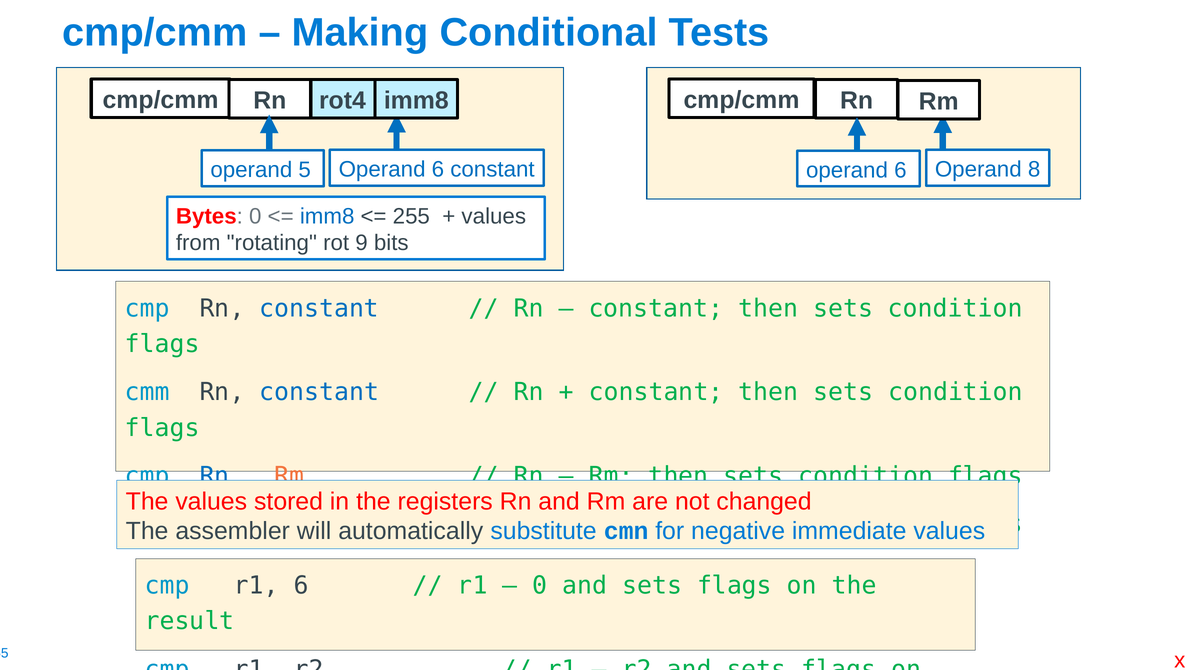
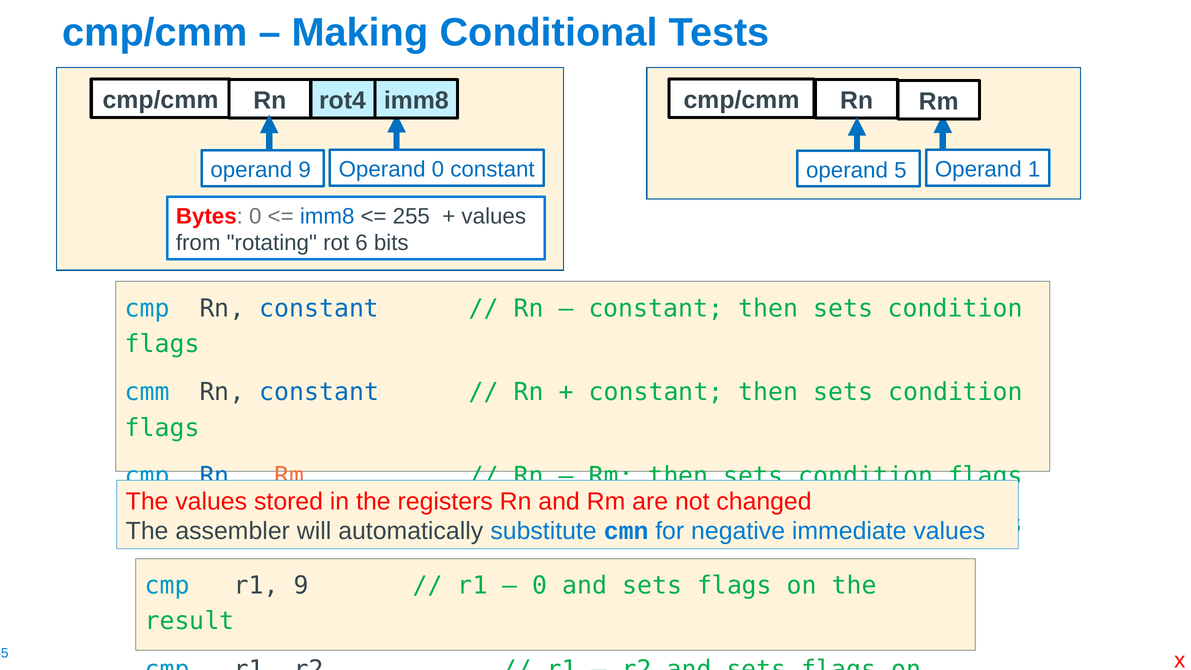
6 at (438, 169): 6 -> 0
operand 5: 5 -> 9
8: 8 -> 1
6 at (900, 170): 6 -> 5
9: 9 -> 6
r1 6: 6 -> 9
